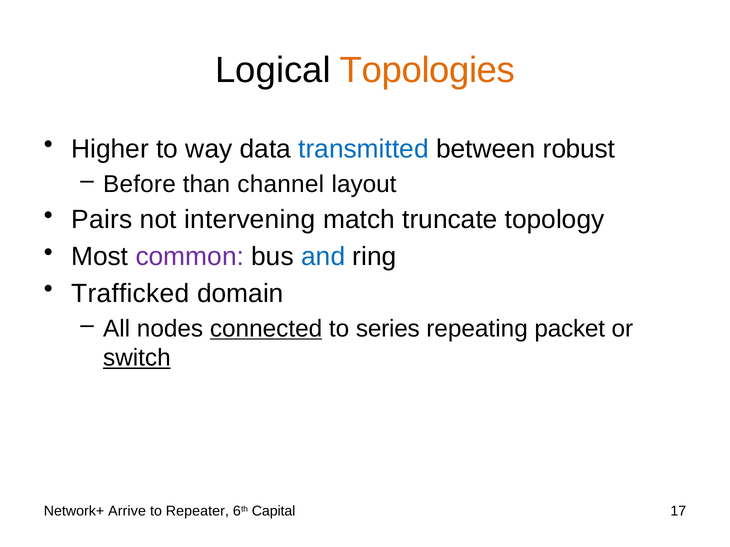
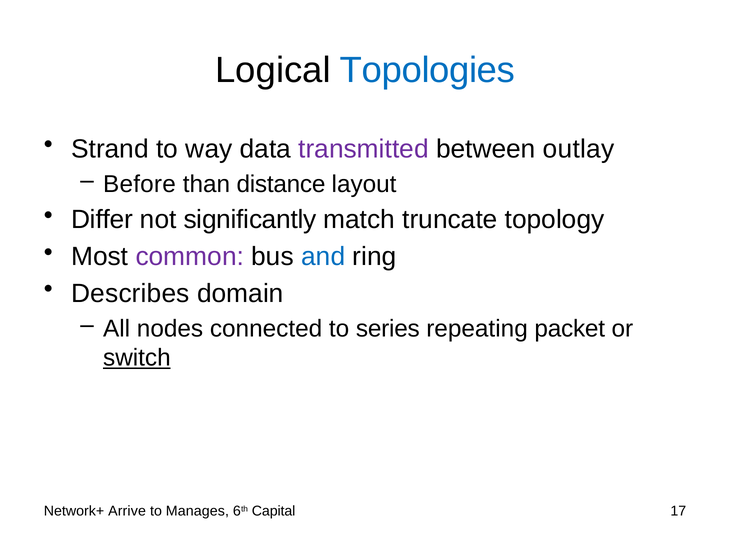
Topologies colour: orange -> blue
Higher: Higher -> Strand
transmitted colour: blue -> purple
robust: robust -> outlay
channel: channel -> distance
Pairs: Pairs -> Differ
intervening: intervening -> significantly
Trafficked: Trafficked -> Describes
connected underline: present -> none
Repeater: Repeater -> Manages
